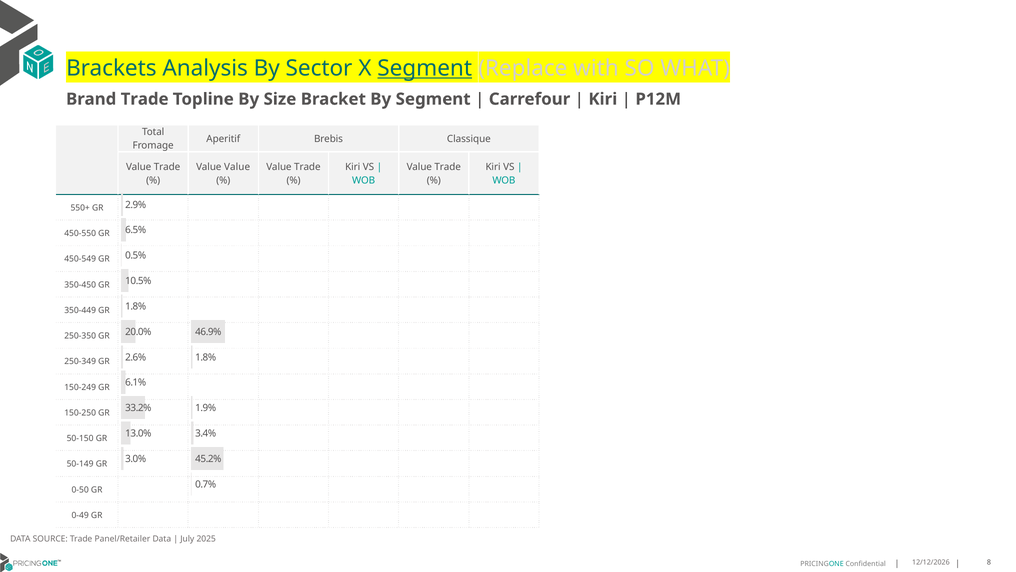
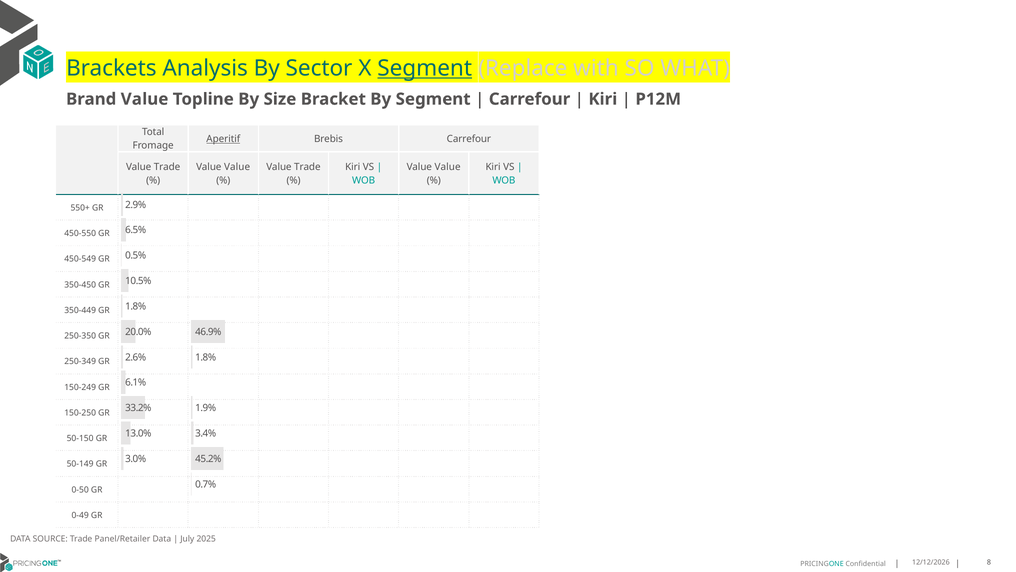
Brand Trade: Trade -> Value
Aperitif underline: none -> present
Brebis Classique: Classique -> Carrefour
Trade at (448, 167): Trade -> Value
